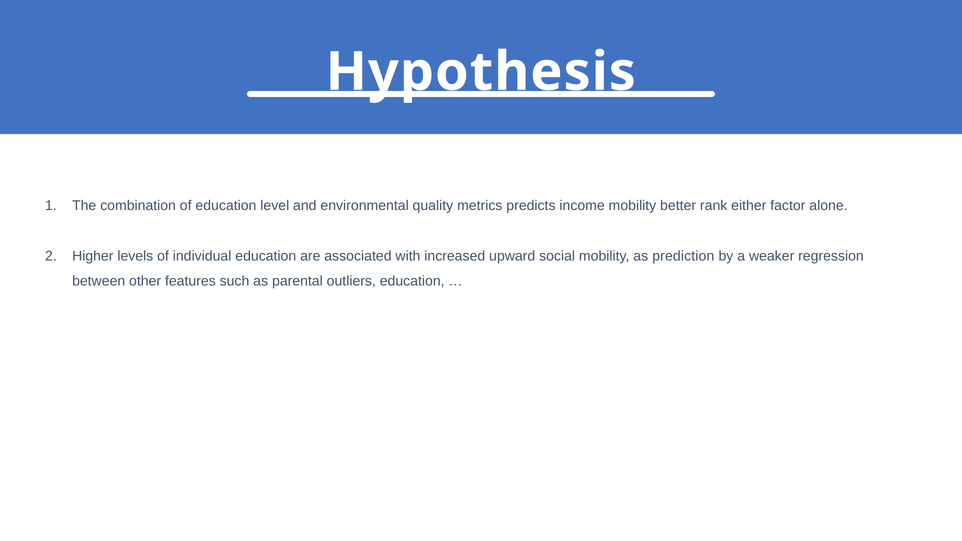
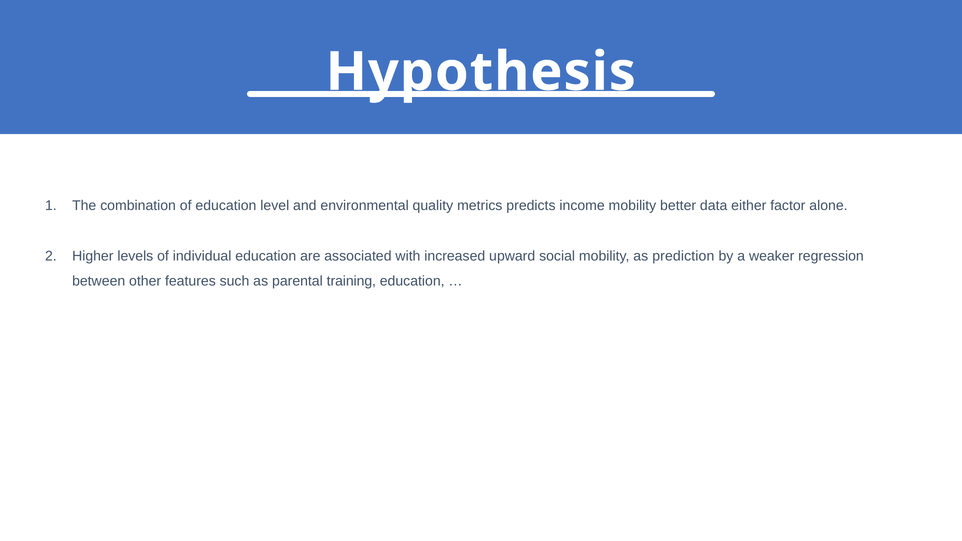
rank: rank -> data
outliers: outliers -> training
